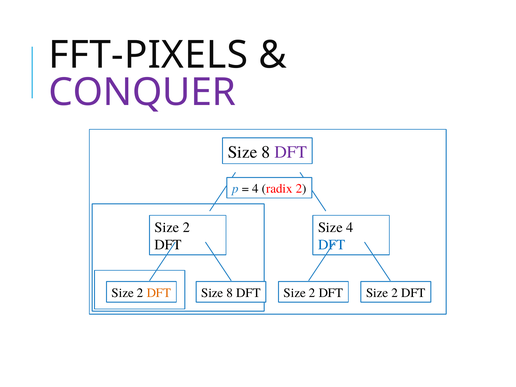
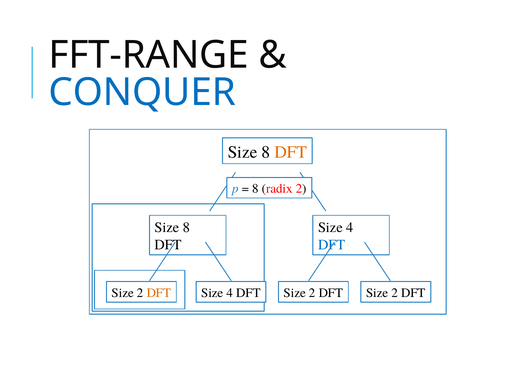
FFT-PIXELS: FFT-PIXELS -> FFT-RANGE
CONQUER colour: purple -> blue
DFT at (291, 152) colour: purple -> orange
4 at (255, 189): 4 -> 8
2 at (186, 228): 2 -> 8
8 at (230, 293): 8 -> 4
